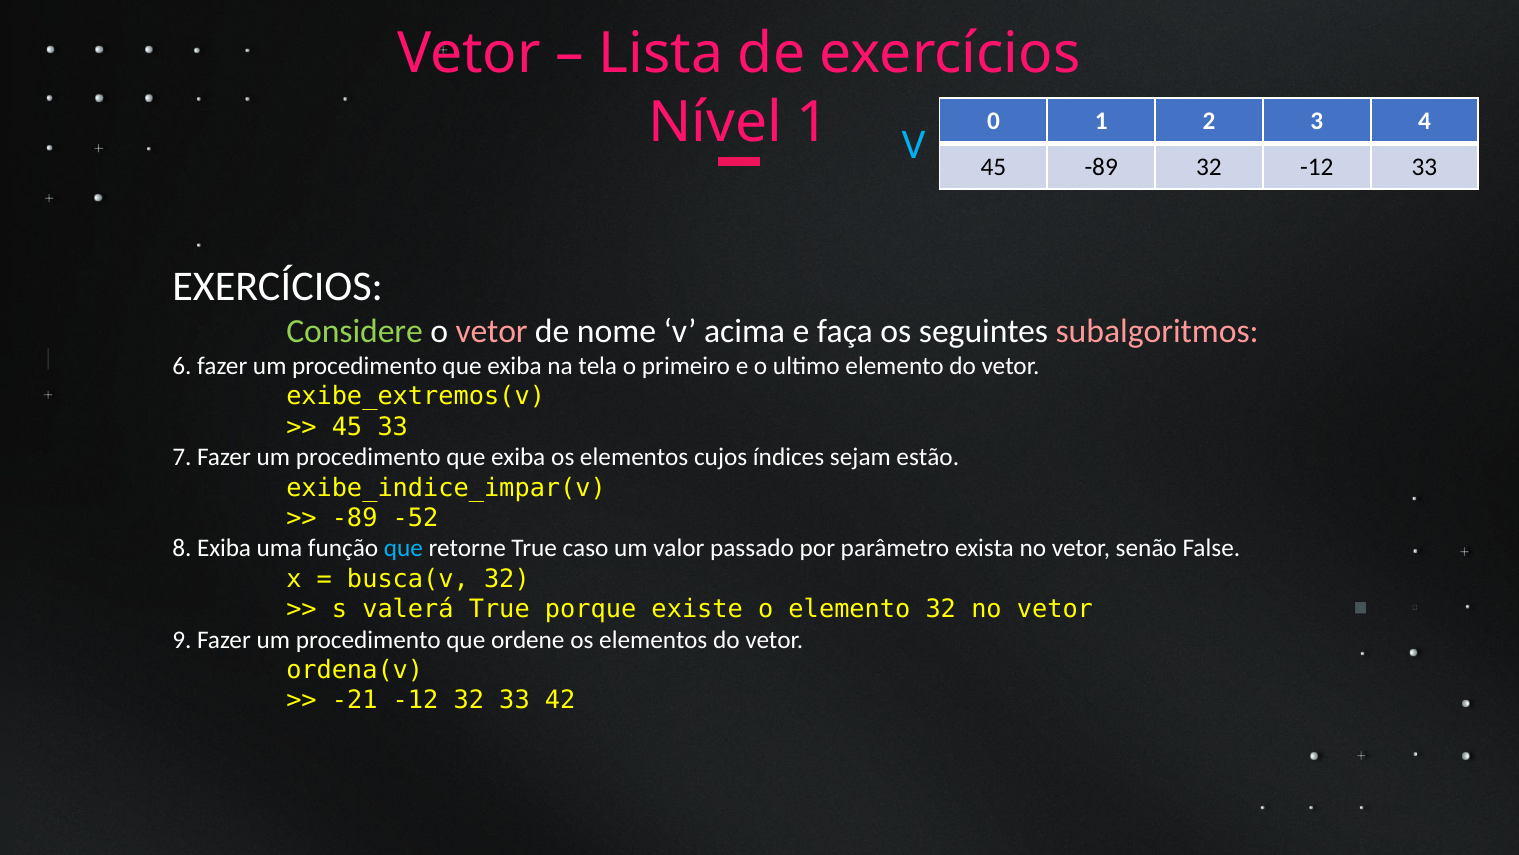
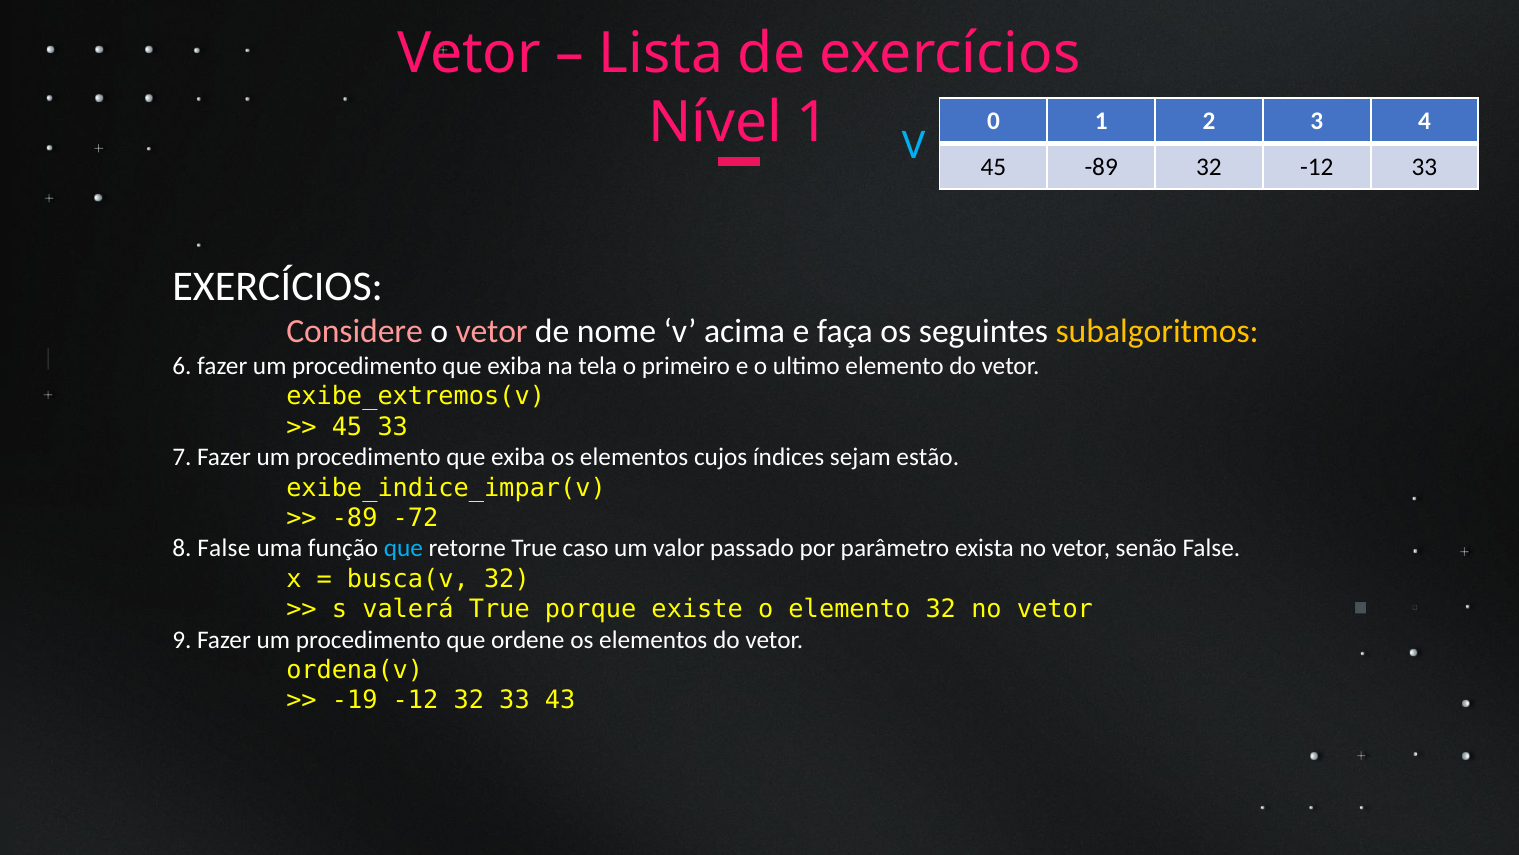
Considere colour: light green -> pink
subalgoritmos colour: pink -> yellow
-52: -52 -> -72
8 Exiba: Exiba -> False
-21: -21 -> -19
42: 42 -> 43
